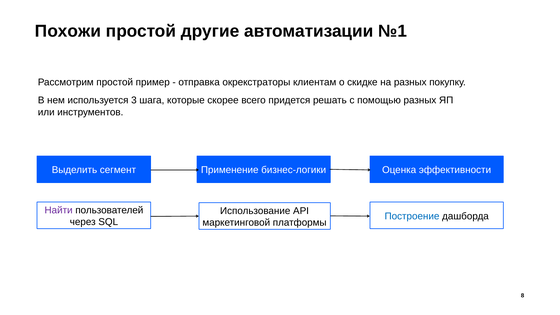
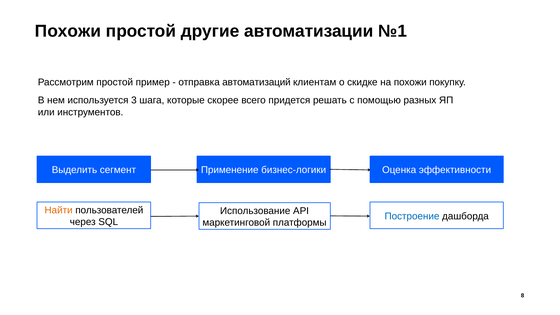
окрекстраторы: окрекстраторы -> автоматизаций
на разных: разных -> похожи
Найти colour: purple -> orange
